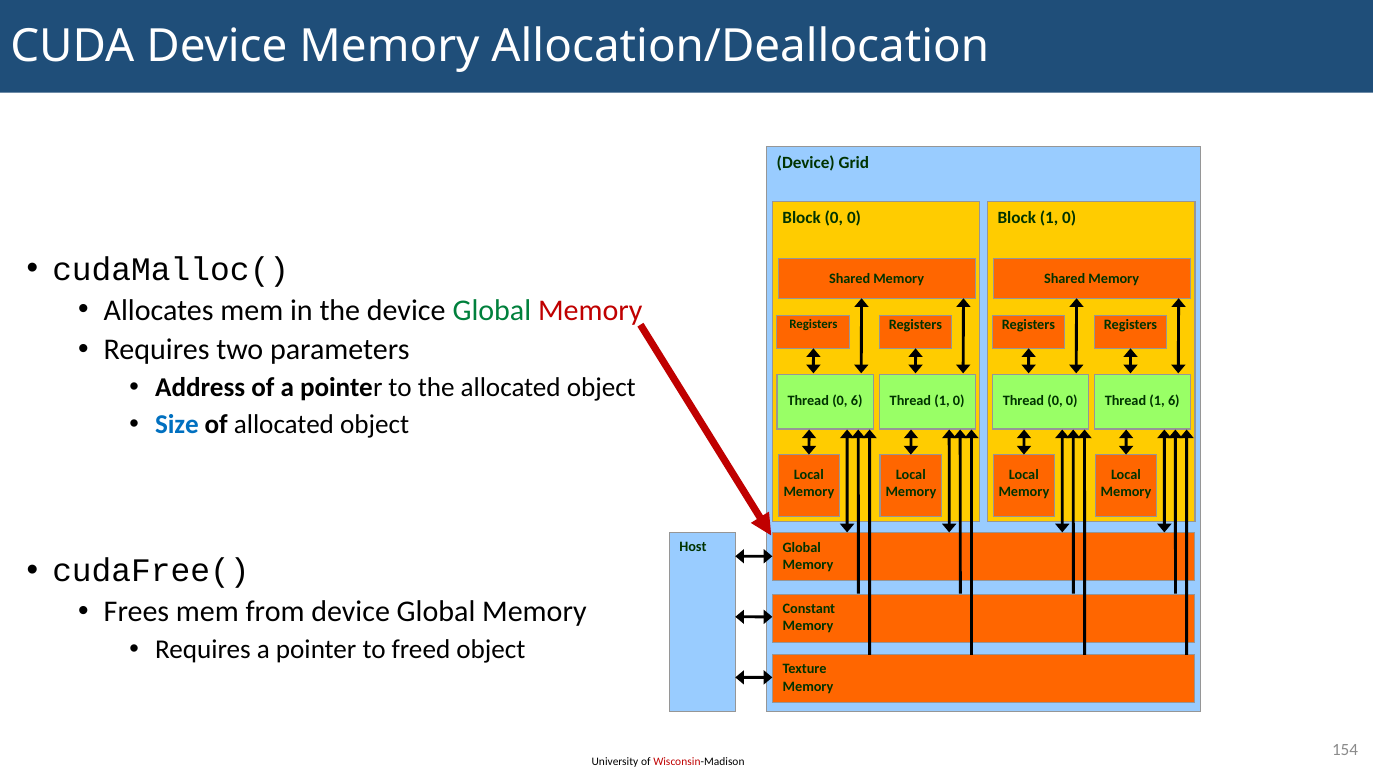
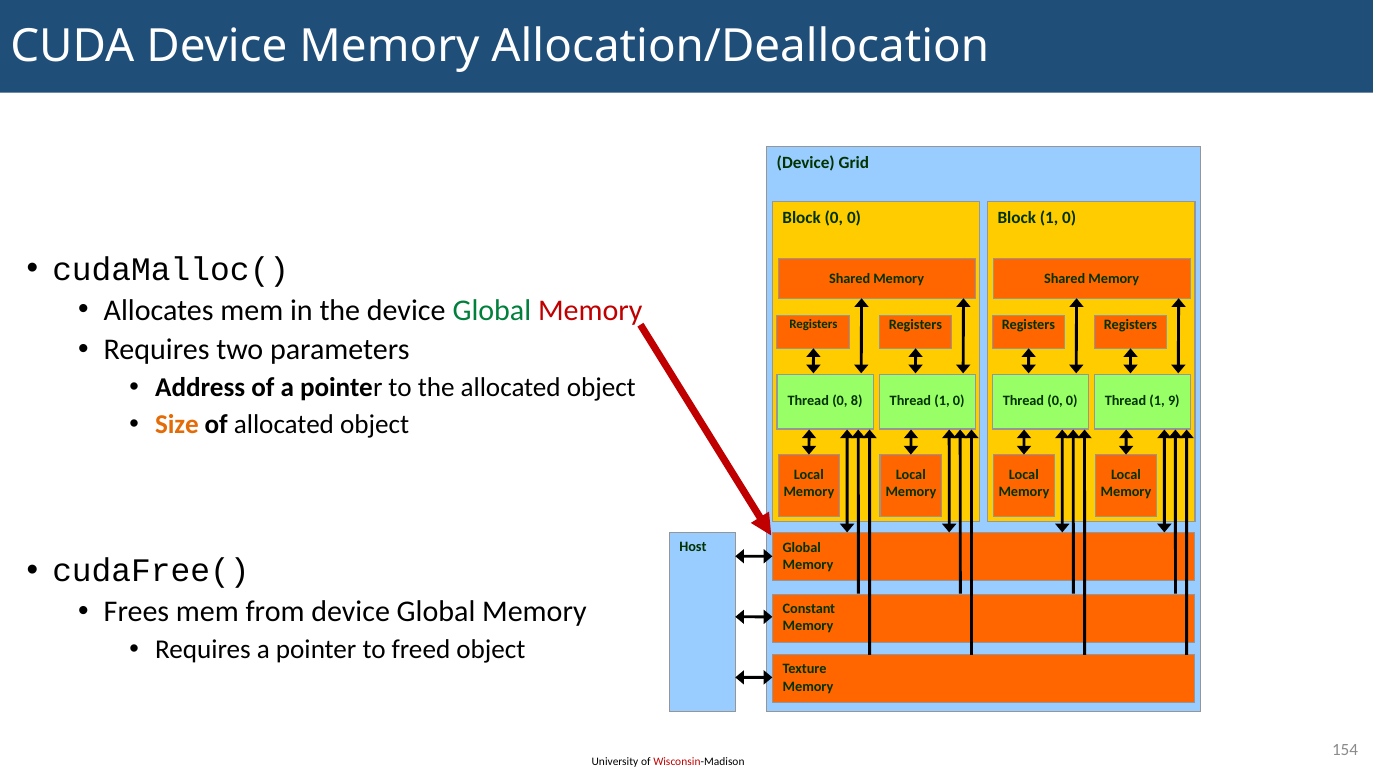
0 6: 6 -> 8
1 6: 6 -> 9
Size colour: blue -> orange
